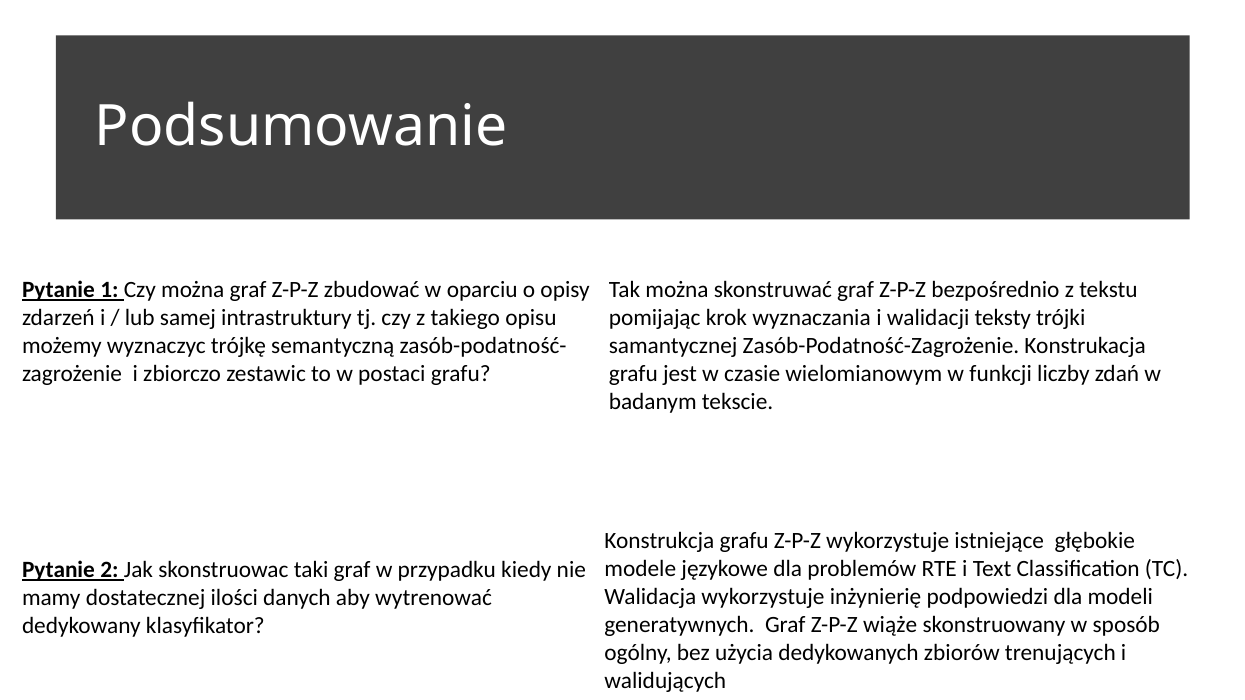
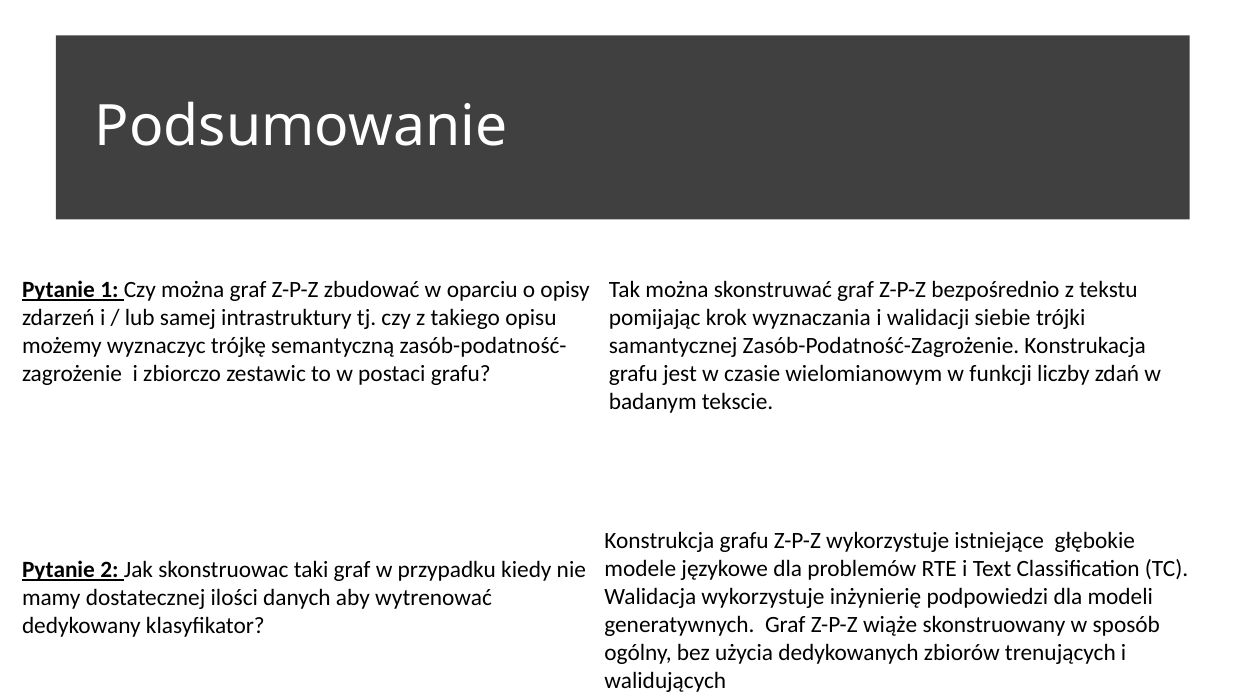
teksty: teksty -> siebie
